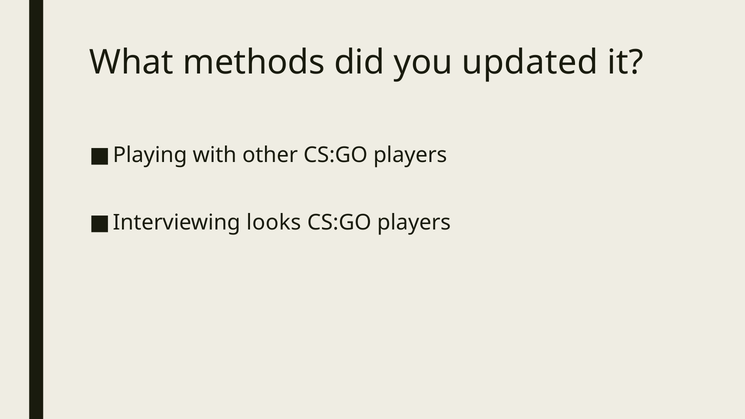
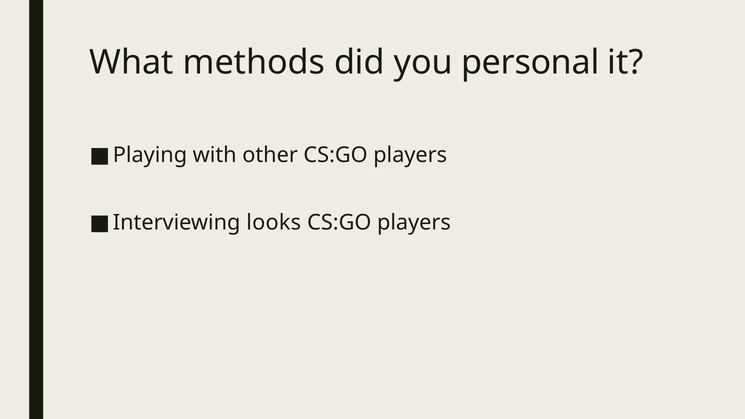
updated: updated -> personal
